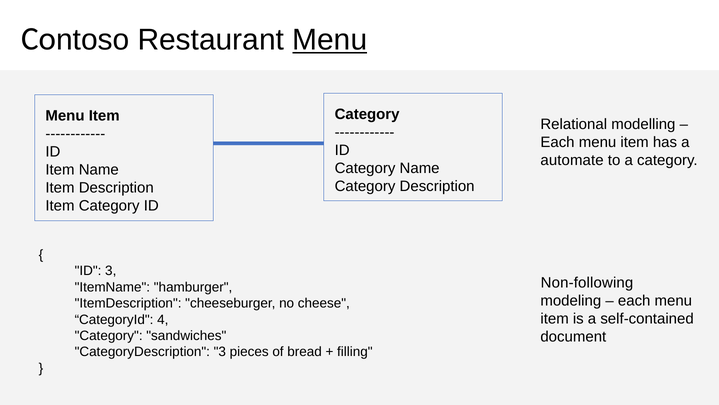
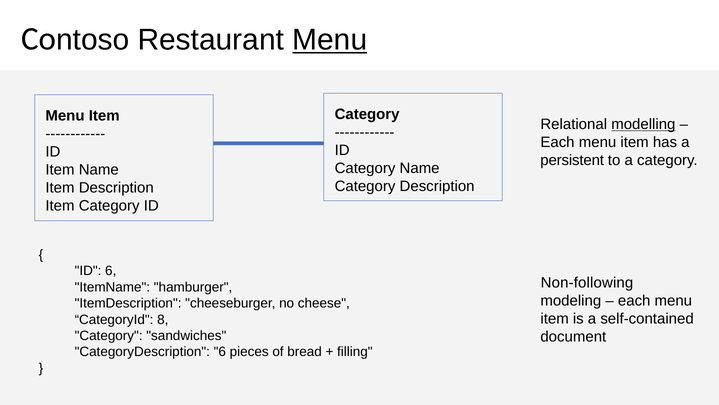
modelling underline: none -> present
automate: automate -> persistent
ID 3: 3 -> 6
4: 4 -> 8
CategoryDescription 3: 3 -> 6
